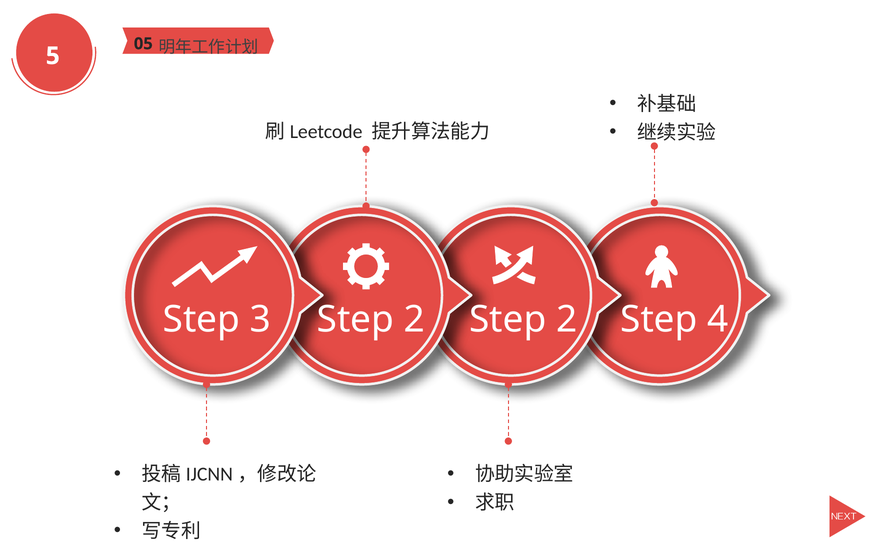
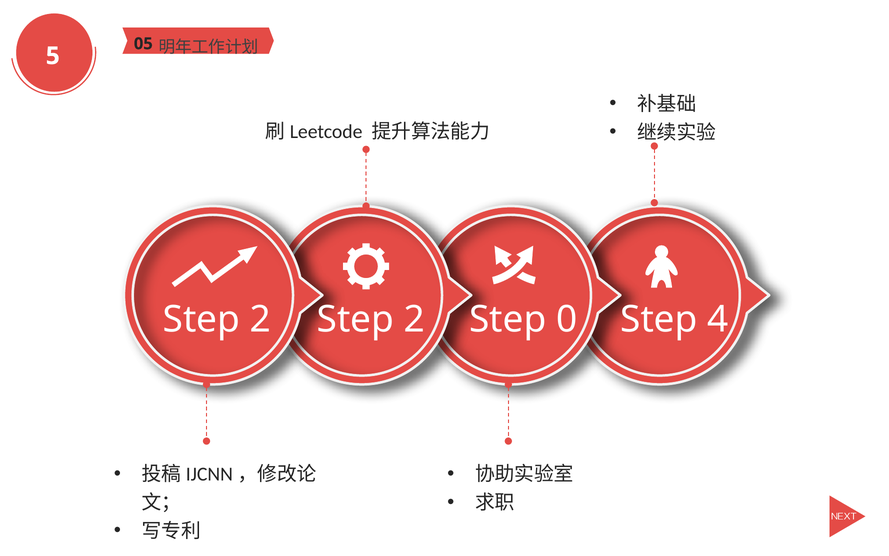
3 at (260, 319): 3 -> 2
2 Step 2: 2 -> 0
